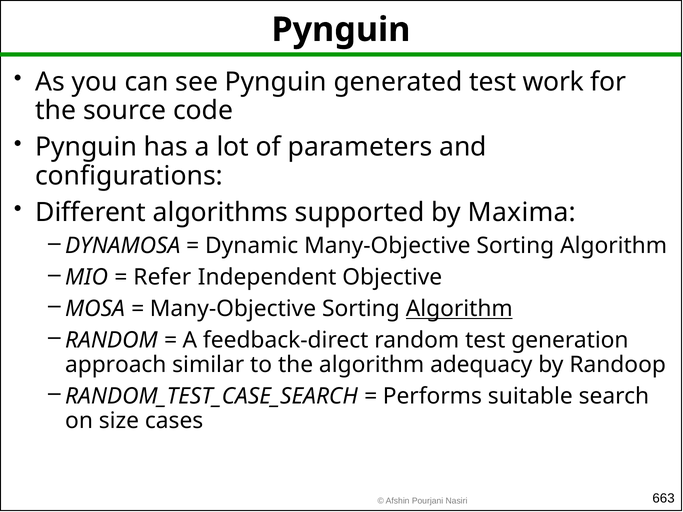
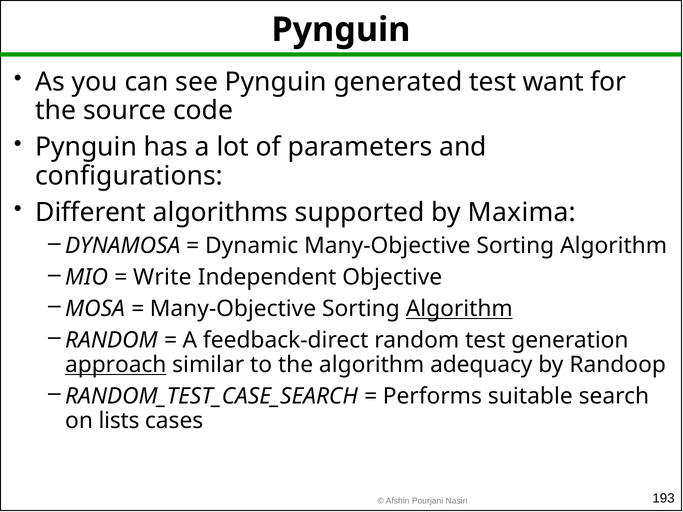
work: work -> want
Refer: Refer -> Write
approach underline: none -> present
size: size -> lists
663: 663 -> 193
